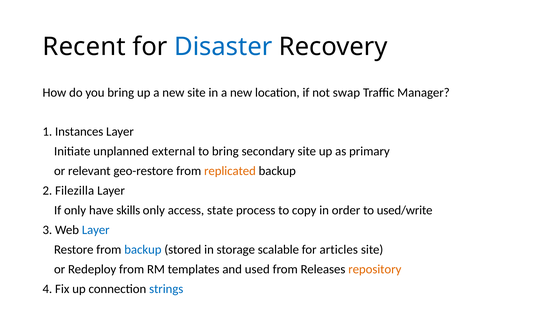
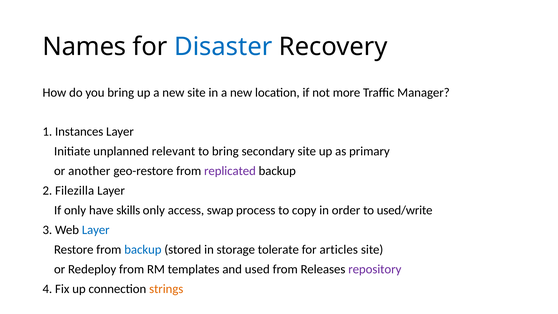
Recent: Recent -> Names
swap: swap -> more
external: external -> relevant
relevant: relevant -> another
replicated colour: orange -> purple
state: state -> swap
scalable: scalable -> tolerate
repository colour: orange -> purple
strings colour: blue -> orange
